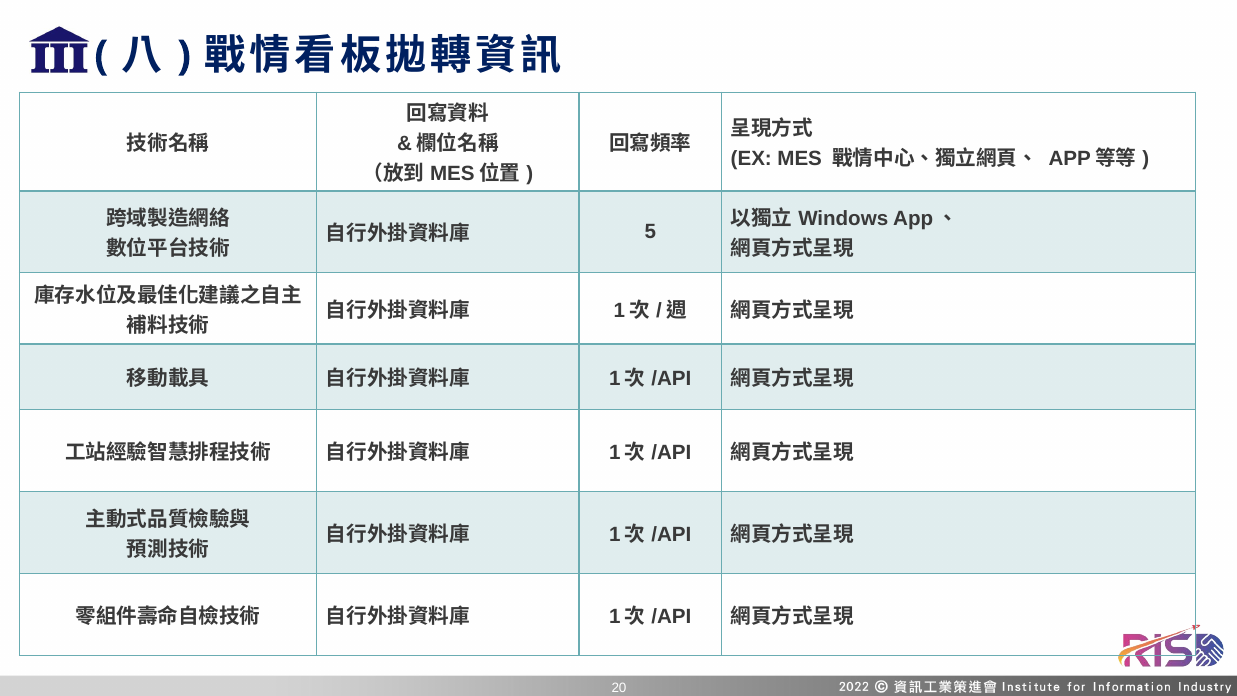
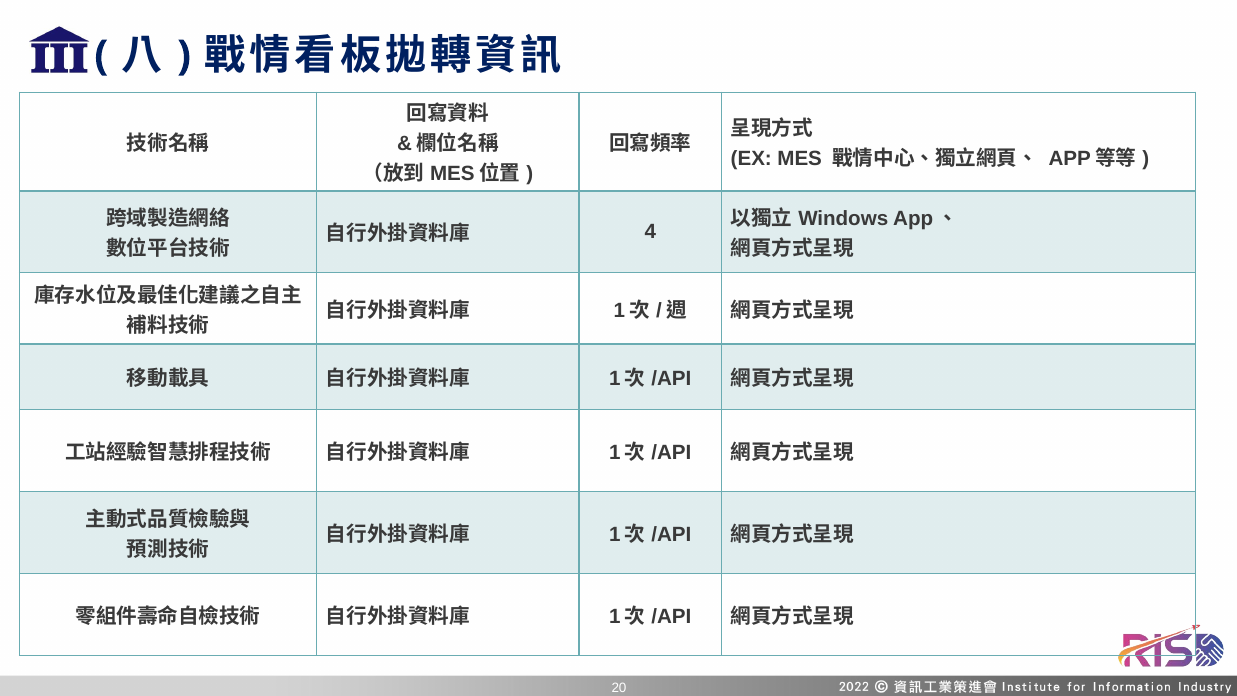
5: 5 -> 4
